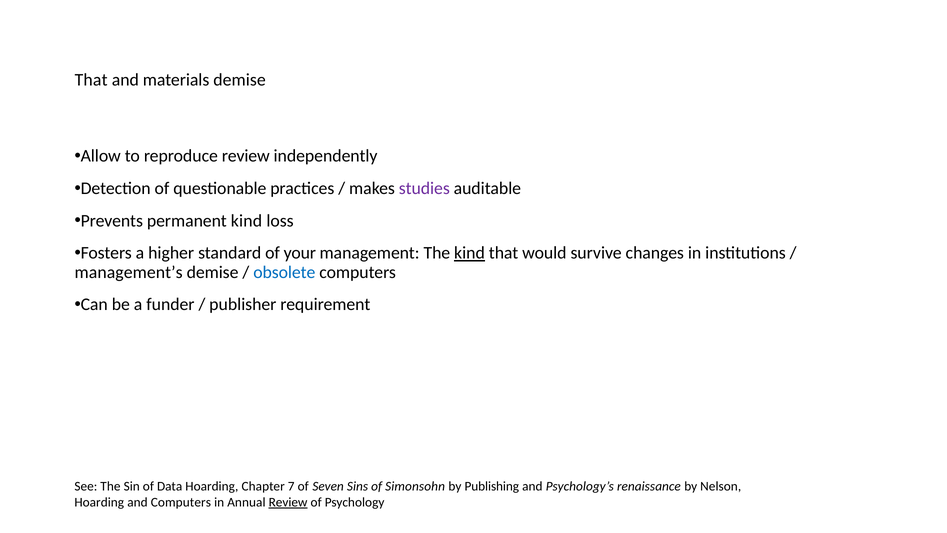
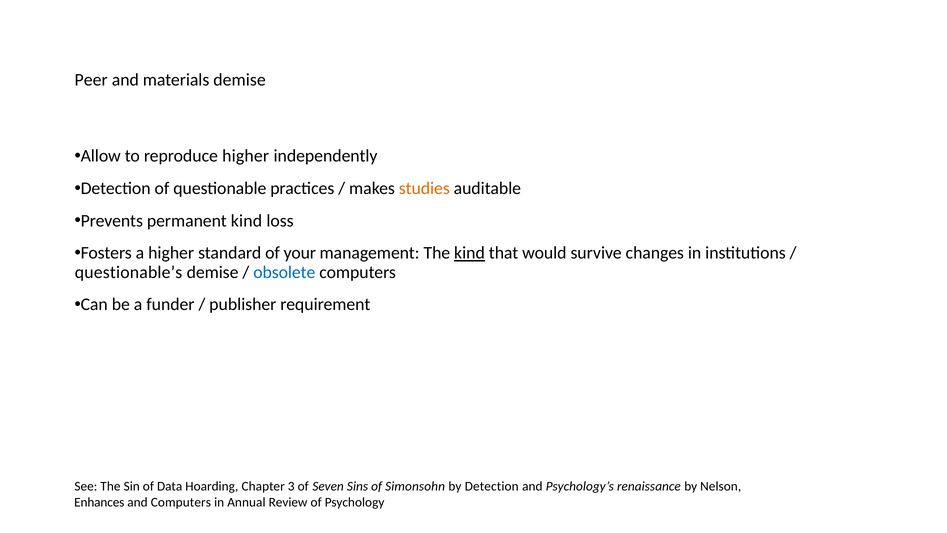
That at (91, 80): That -> Peer
reproduce review: review -> higher
studies colour: purple -> orange
management’s: management’s -> questionable’s
7: 7 -> 3
by Publishing: Publishing -> Detection
Hoarding at (99, 502): Hoarding -> Enhances
Review at (288, 502) underline: present -> none
